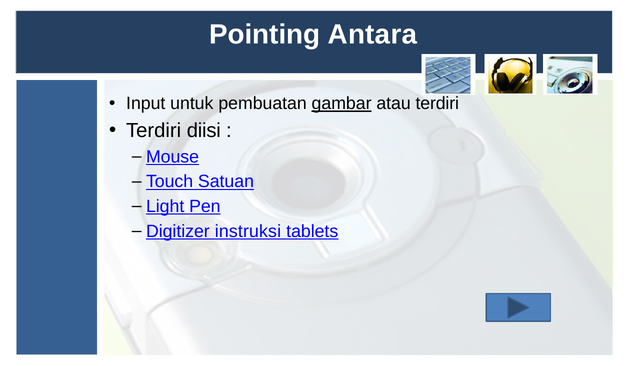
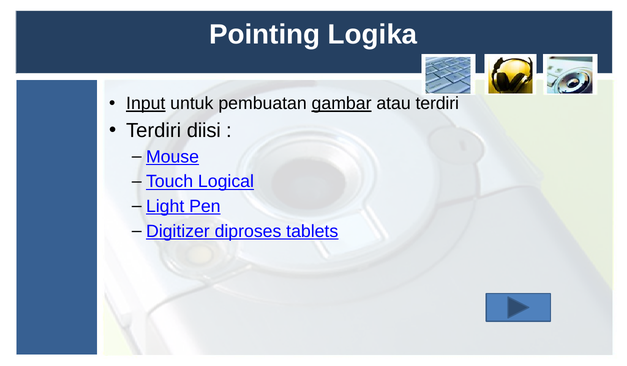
Antara: Antara -> Logika
Input underline: none -> present
Satuan: Satuan -> Logical
instruksi: instruksi -> diproses
